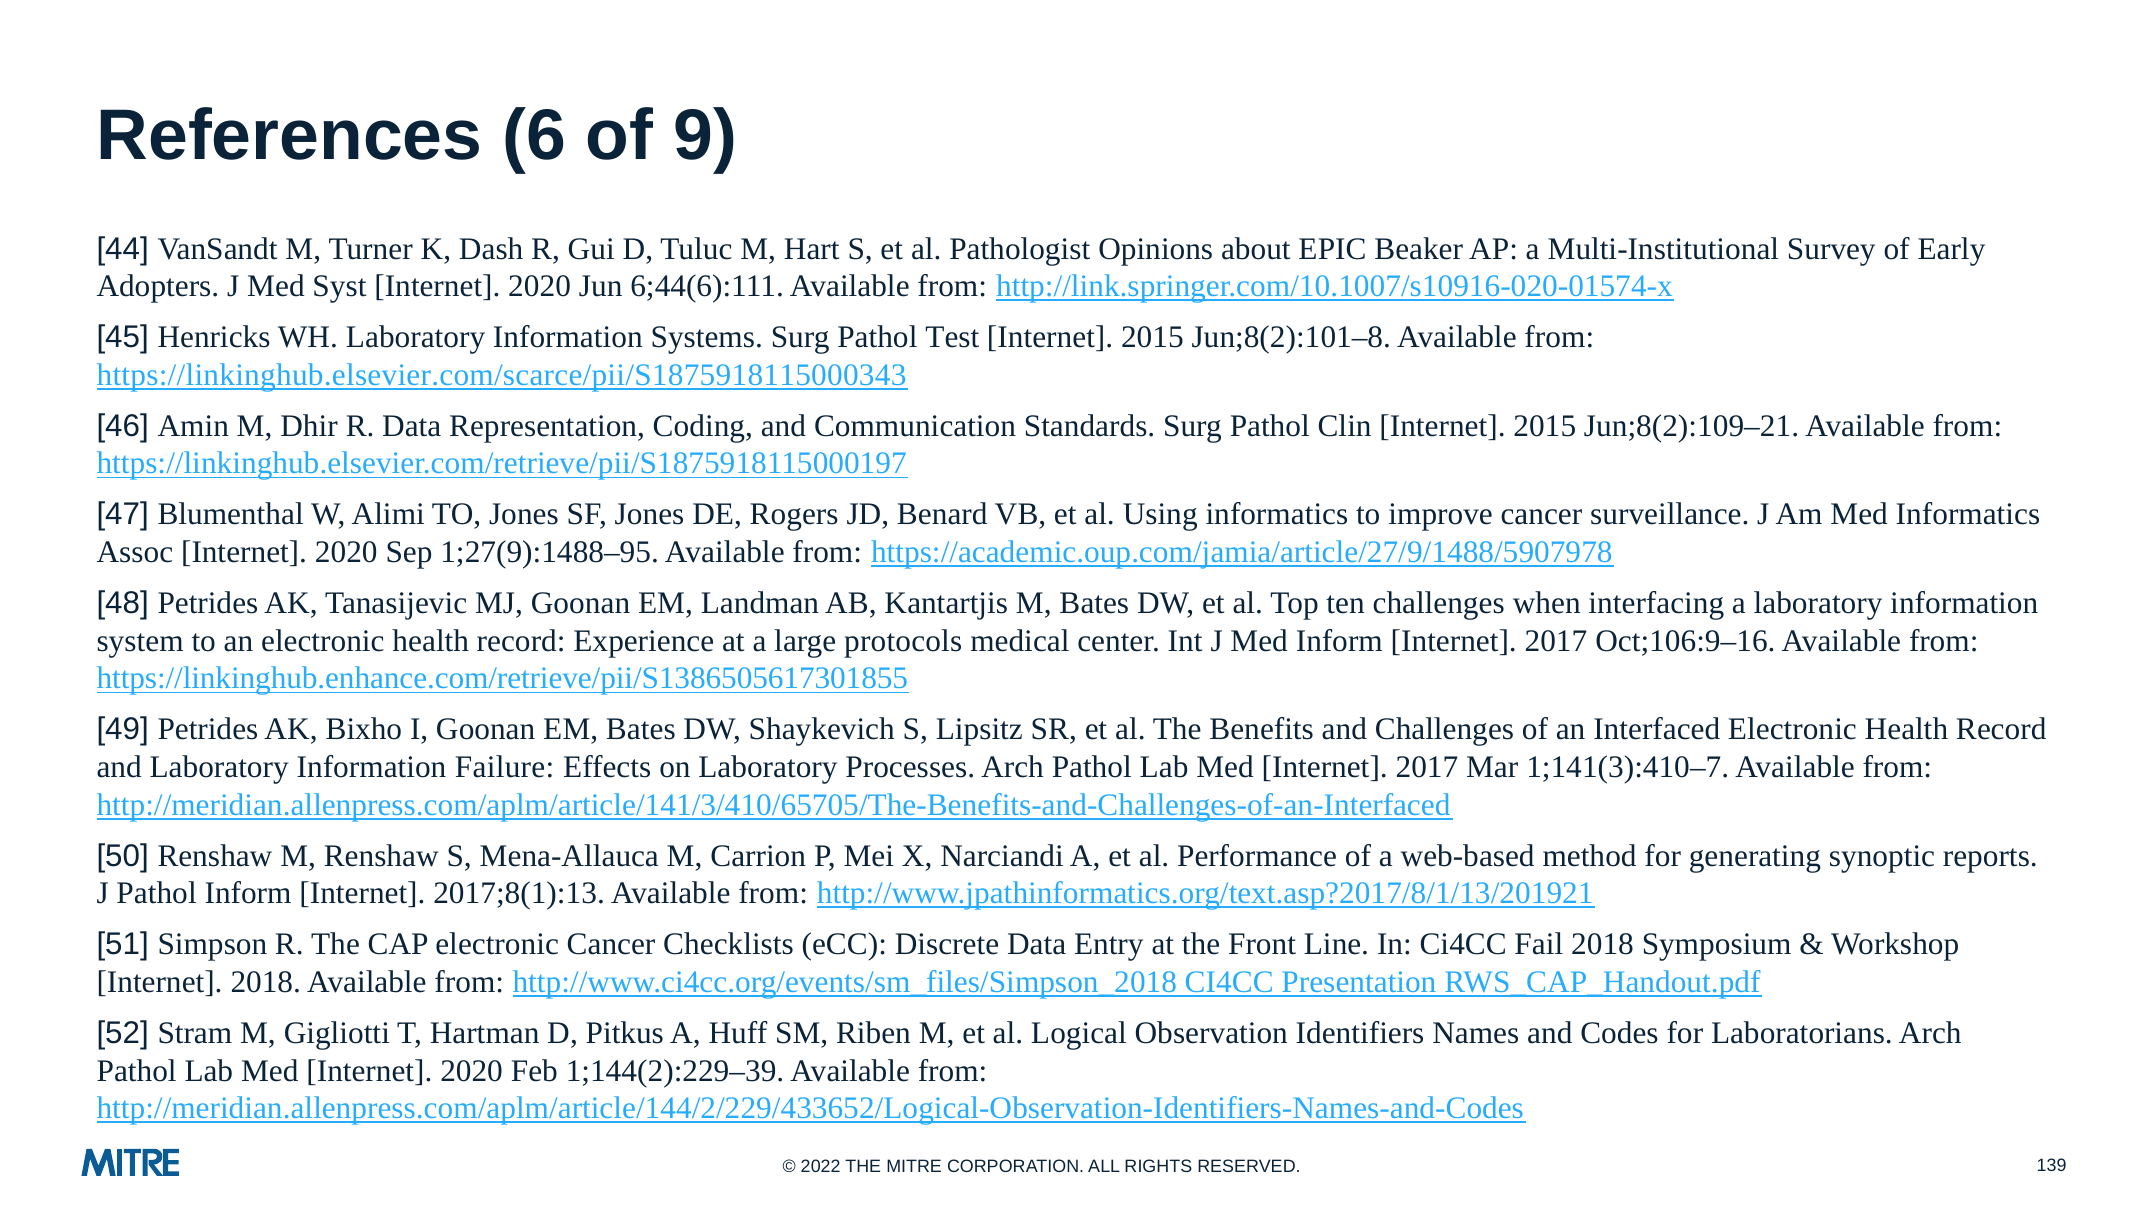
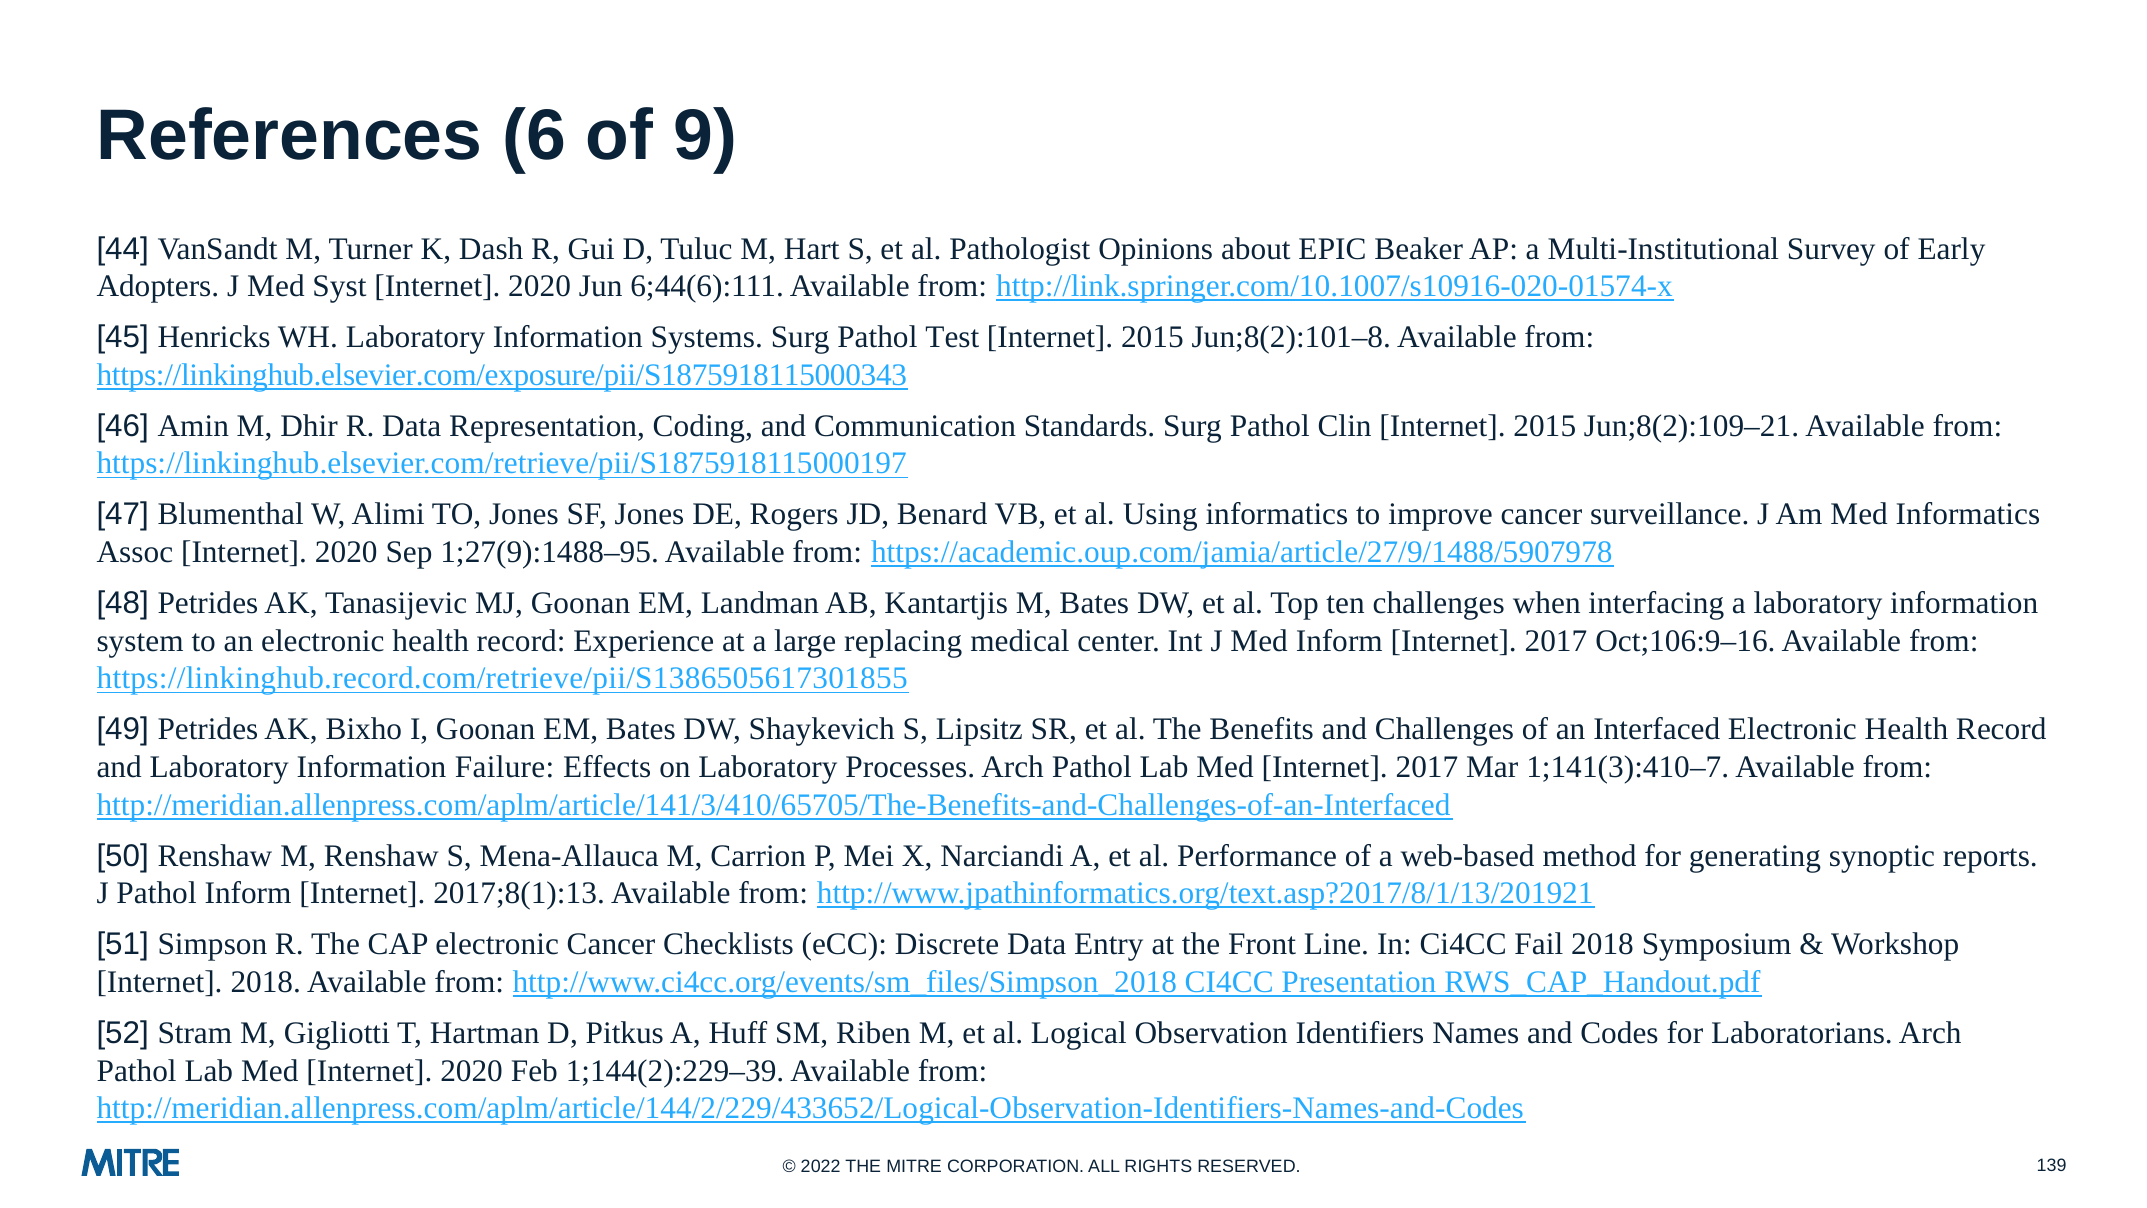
https://linkinghub.elsevier.com/scarce/pii/S1875918115000343: https://linkinghub.elsevier.com/scarce/pii/S1875918115000343 -> https://linkinghub.elsevier.com/exposure/pii/S1875918115000343
protocols: protocols -> replacing
https://linkinghub.enhance.com/retrieve/pii/S1386505617301855: https://linkinghub.enhance.com/retrieve/pii/S1386505617301855 -> https://linkinghub.record.com/retrieve/pii/S1386505617301855
